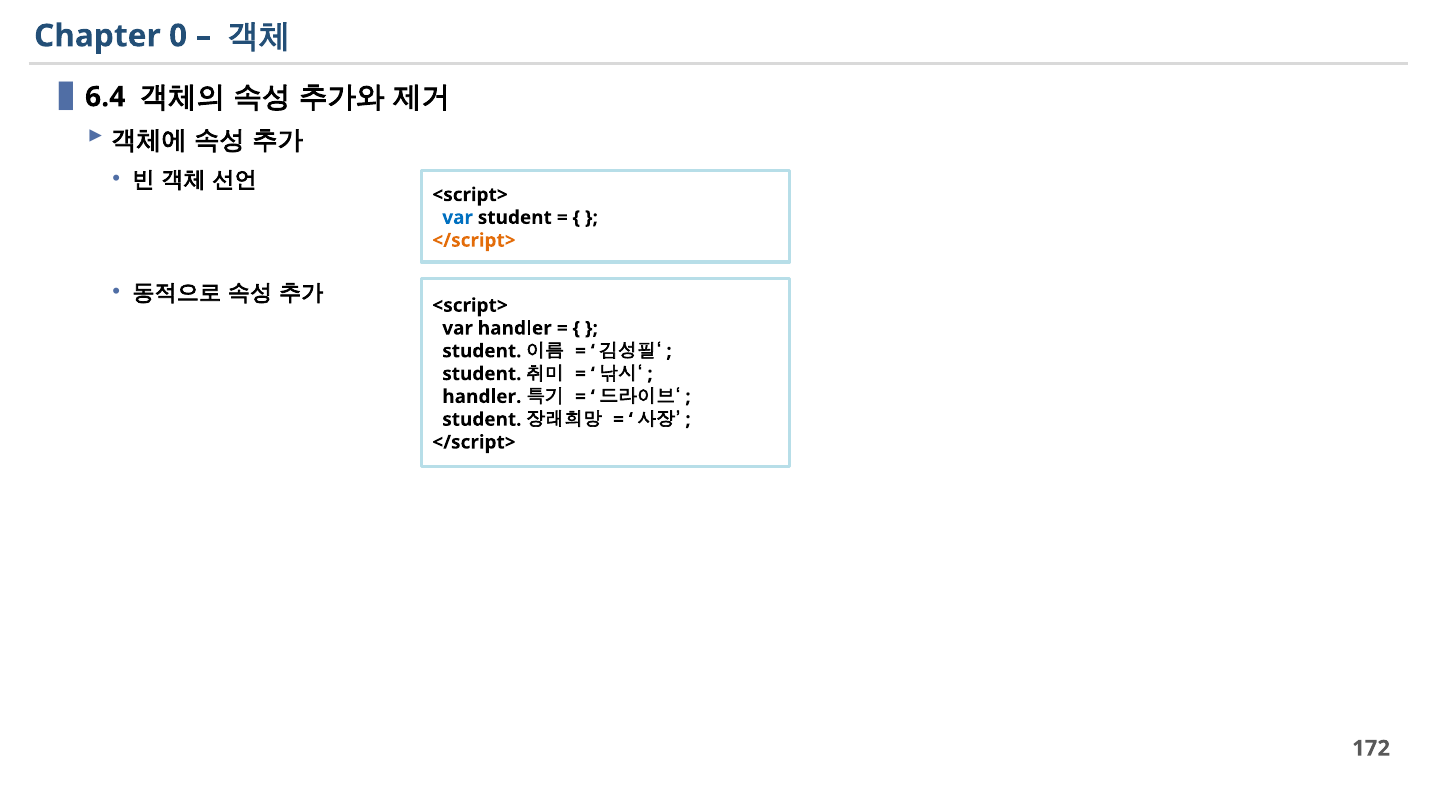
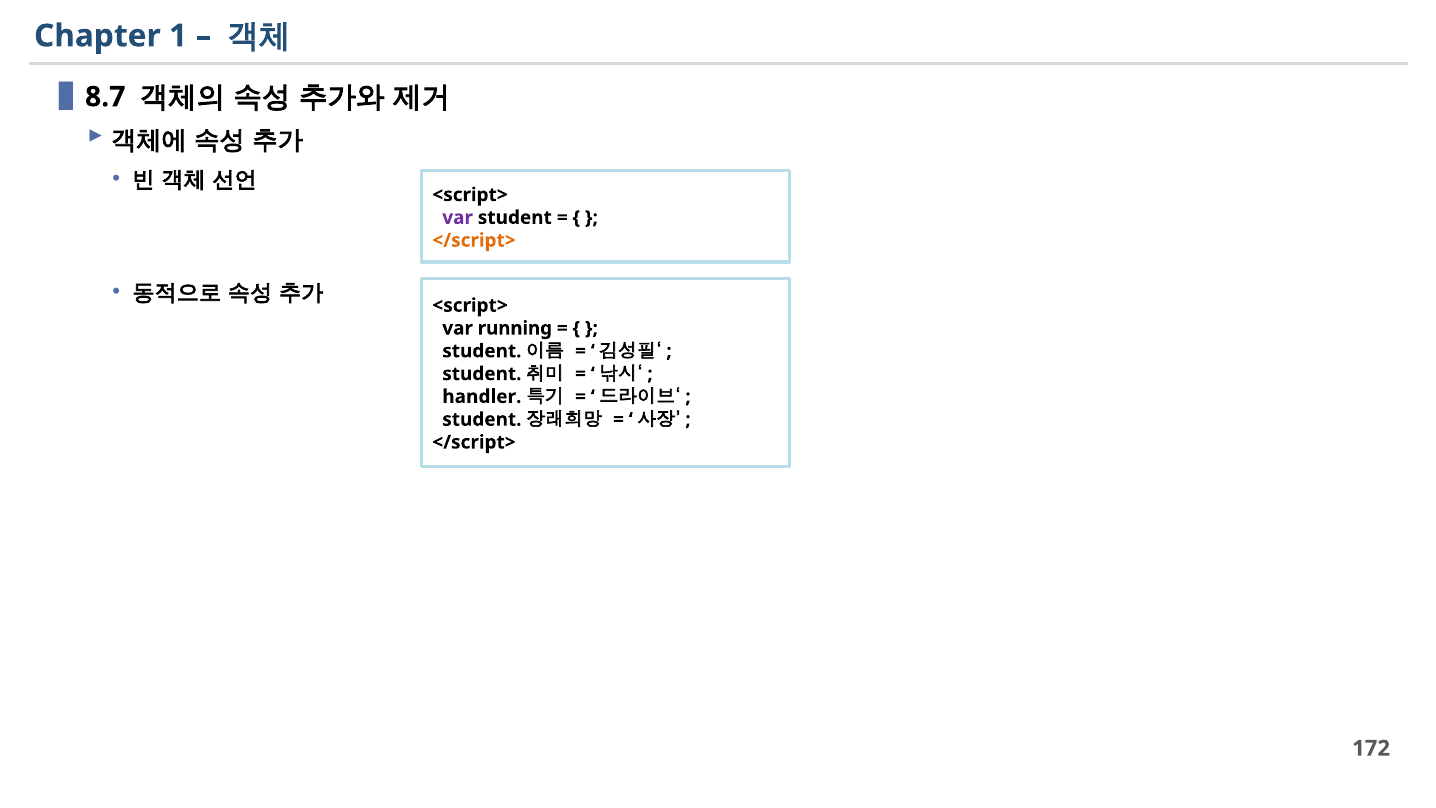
0: 0 -> 1
6.4: 6.4 -> 8.7
var at (458, 217) colour: blue -> purple
var handler: handler -> running
